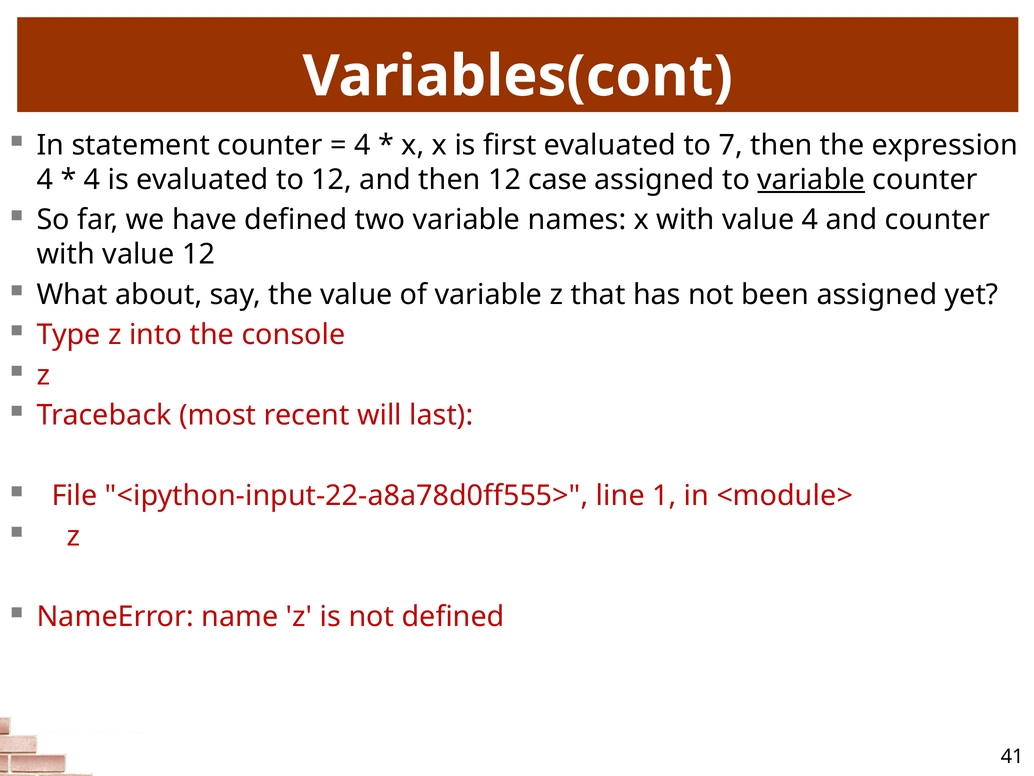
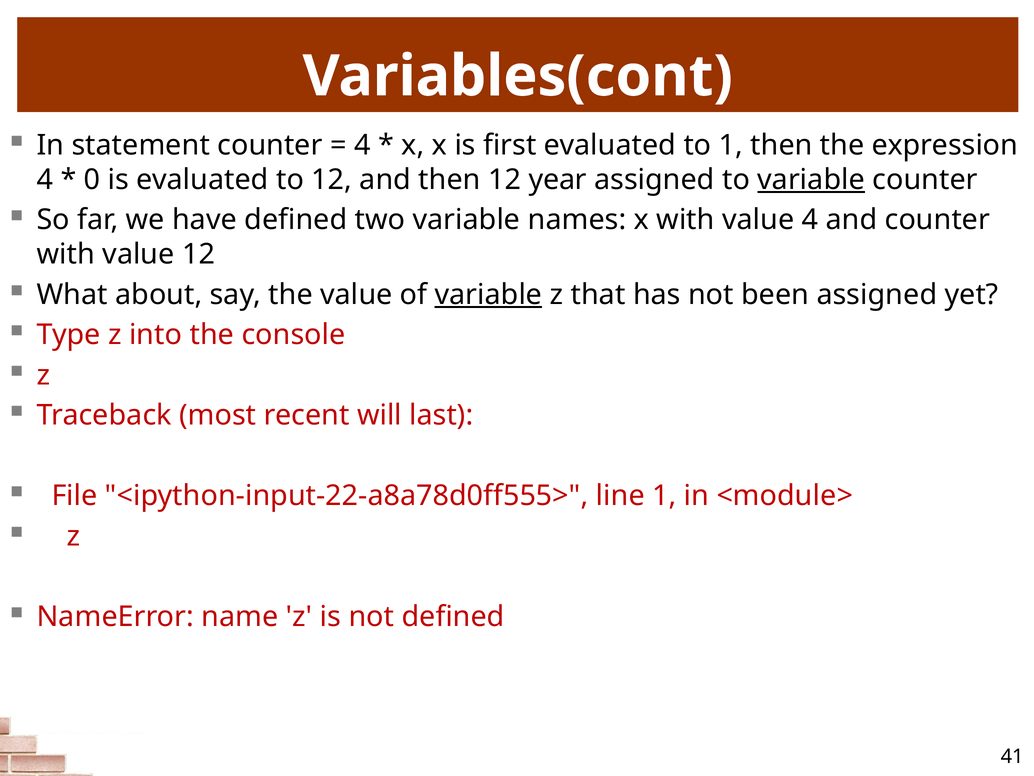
to 7: 7 -> 1
4 at (92, 180): 4 -> 0
case: case -> year
variable at (488, 294) underline: none -> present
